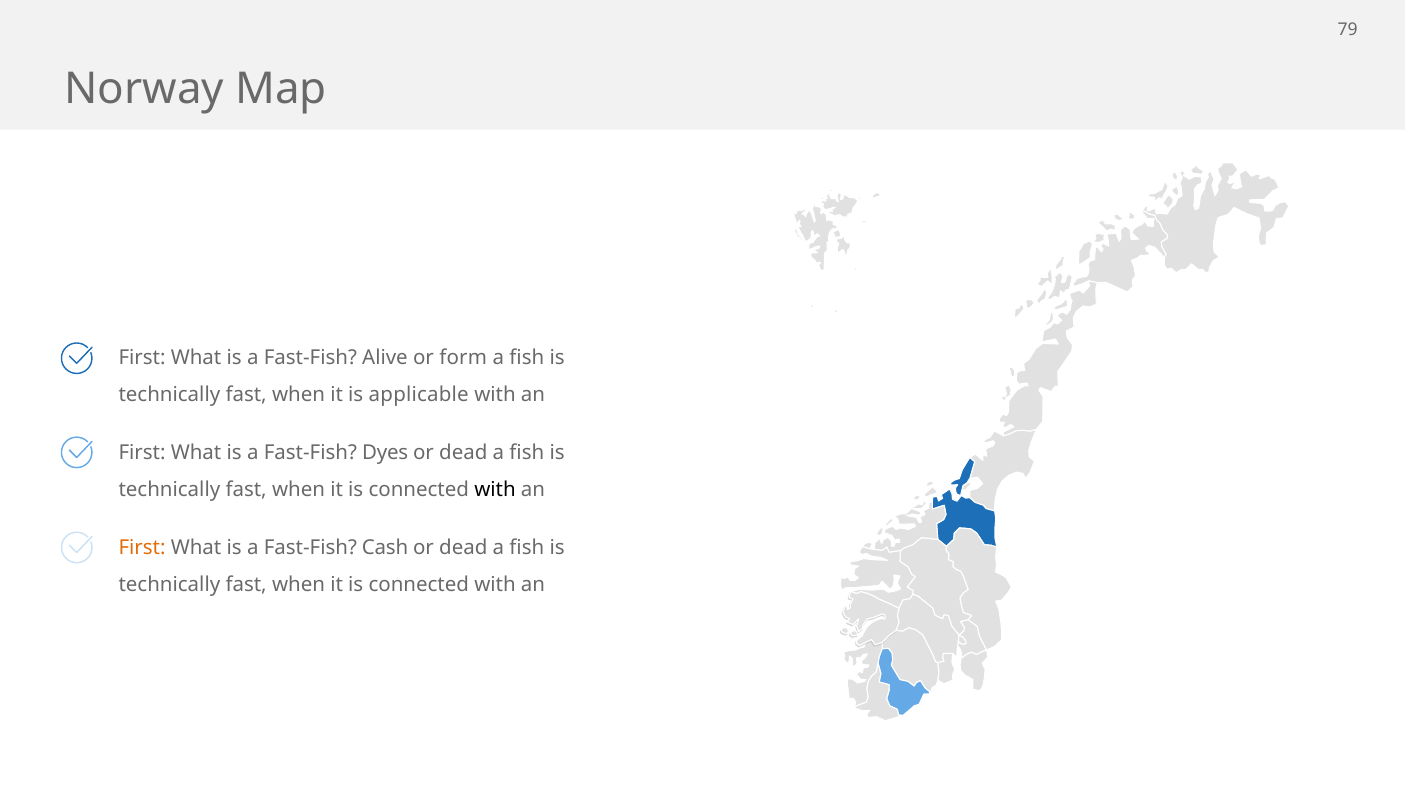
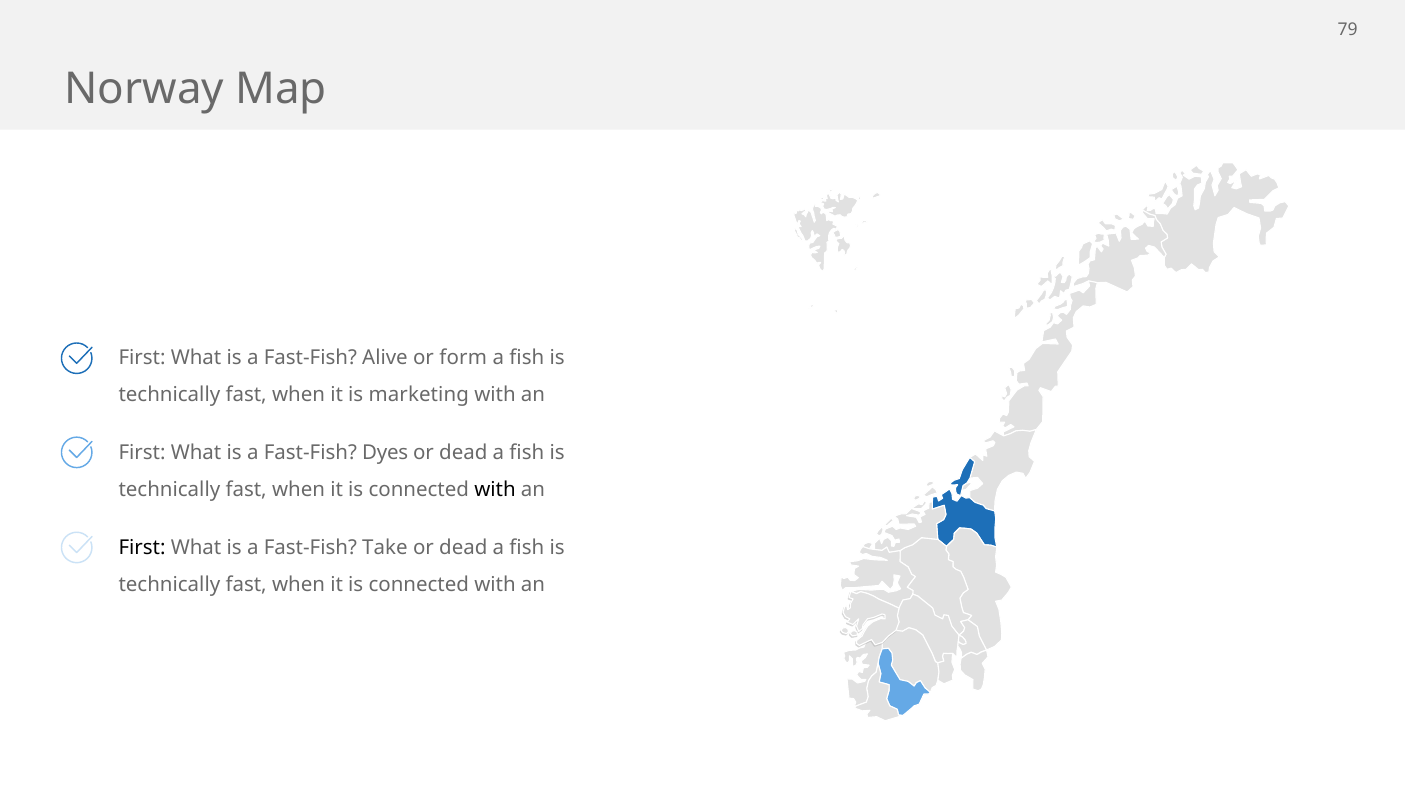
applicable: applicable -> marketing
First at (142, 548) colour: orange -> black
Cash: Cash -> Take
